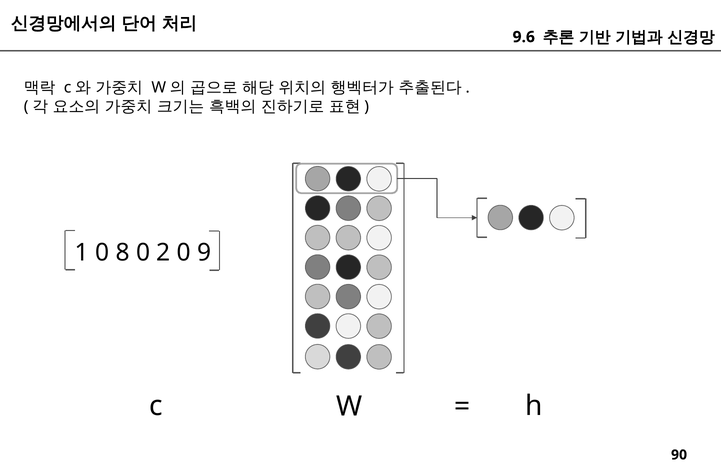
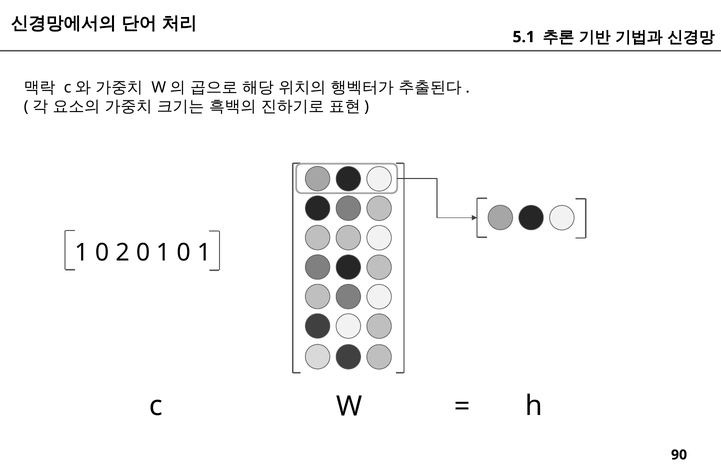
9.6: 9.6 -> 5.1
8: 8 -> 2
2 at (163, 252): 2 -> 1
9 at (204, 252): 9 -> 1
